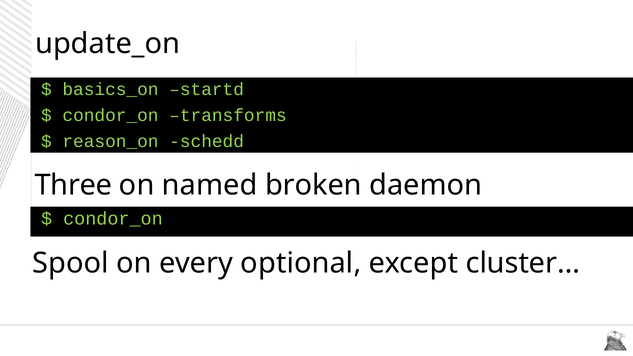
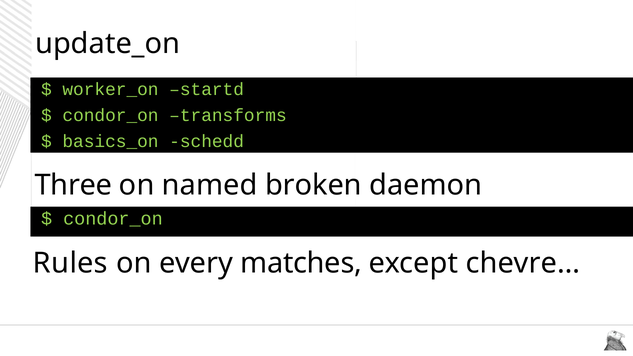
basics_on: basics_on -> worker_on
reason_on: reason_on -> basics_on
Spool: Spool -> Rules
optional: optional -> matches
cluster…: cluster… -> chevre…
